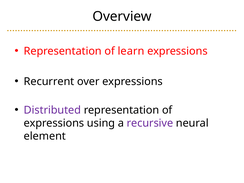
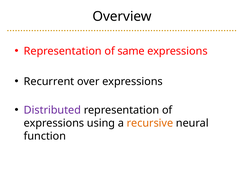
learn: learn -> same
recursive colour: purple -> orange
element: element -> function
